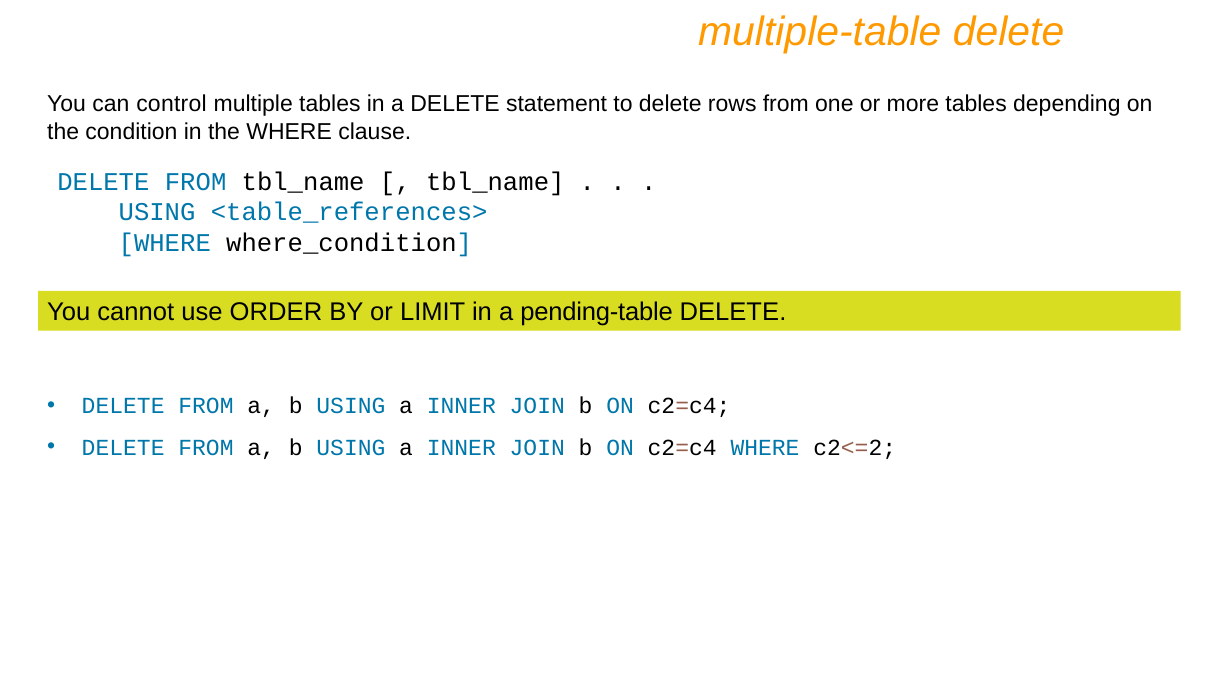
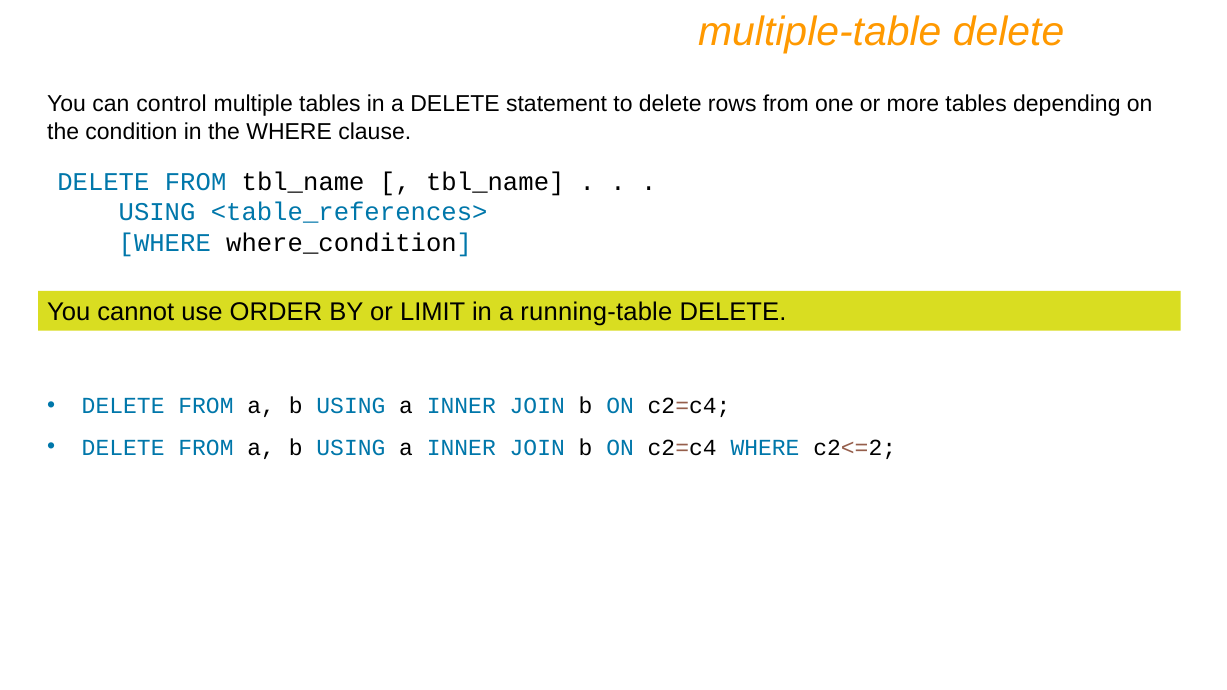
pending-table: pending-table -> running-table
